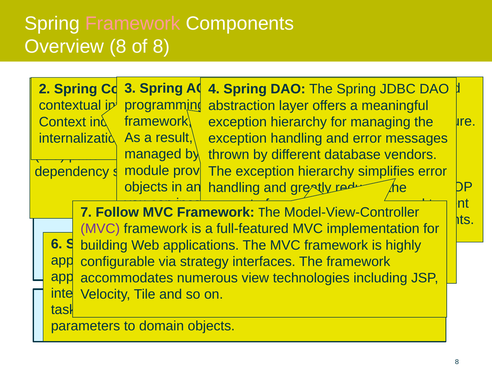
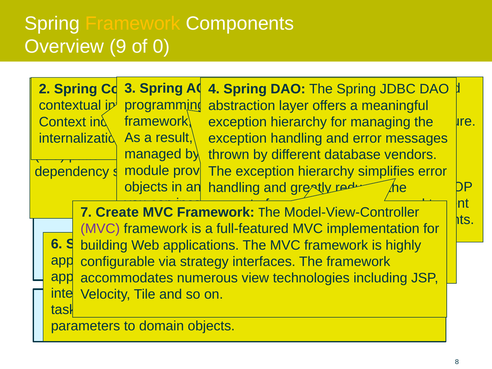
Framework at (133, 24) colour: pink -> yellow
Overview 8: 8 -> 9
of 8: 8 -> 0
Follow: Follow -> Create
